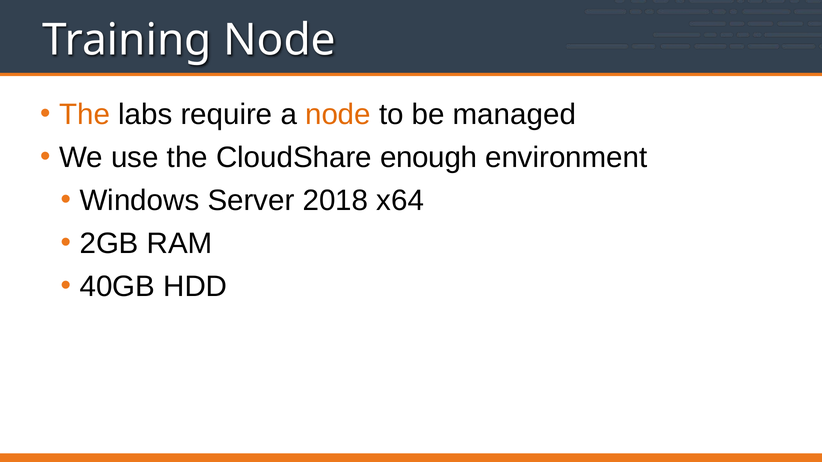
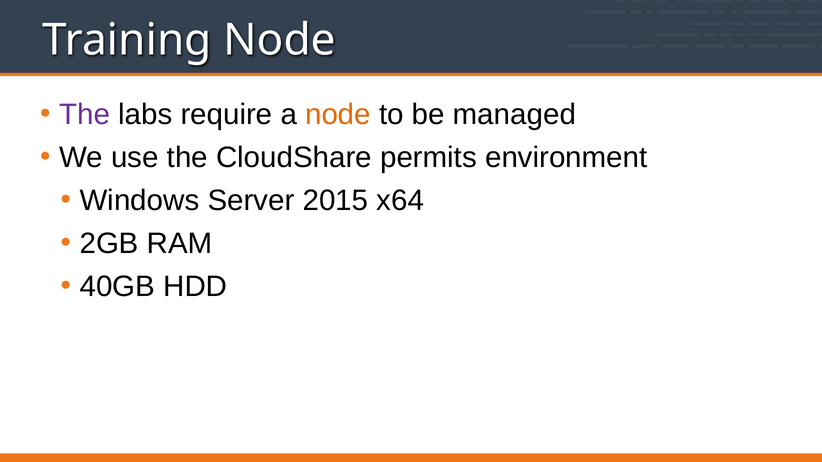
The at (85, 115) colour: orange -> purple
enough: enough -> permits
2018: 2018 -> 2015
